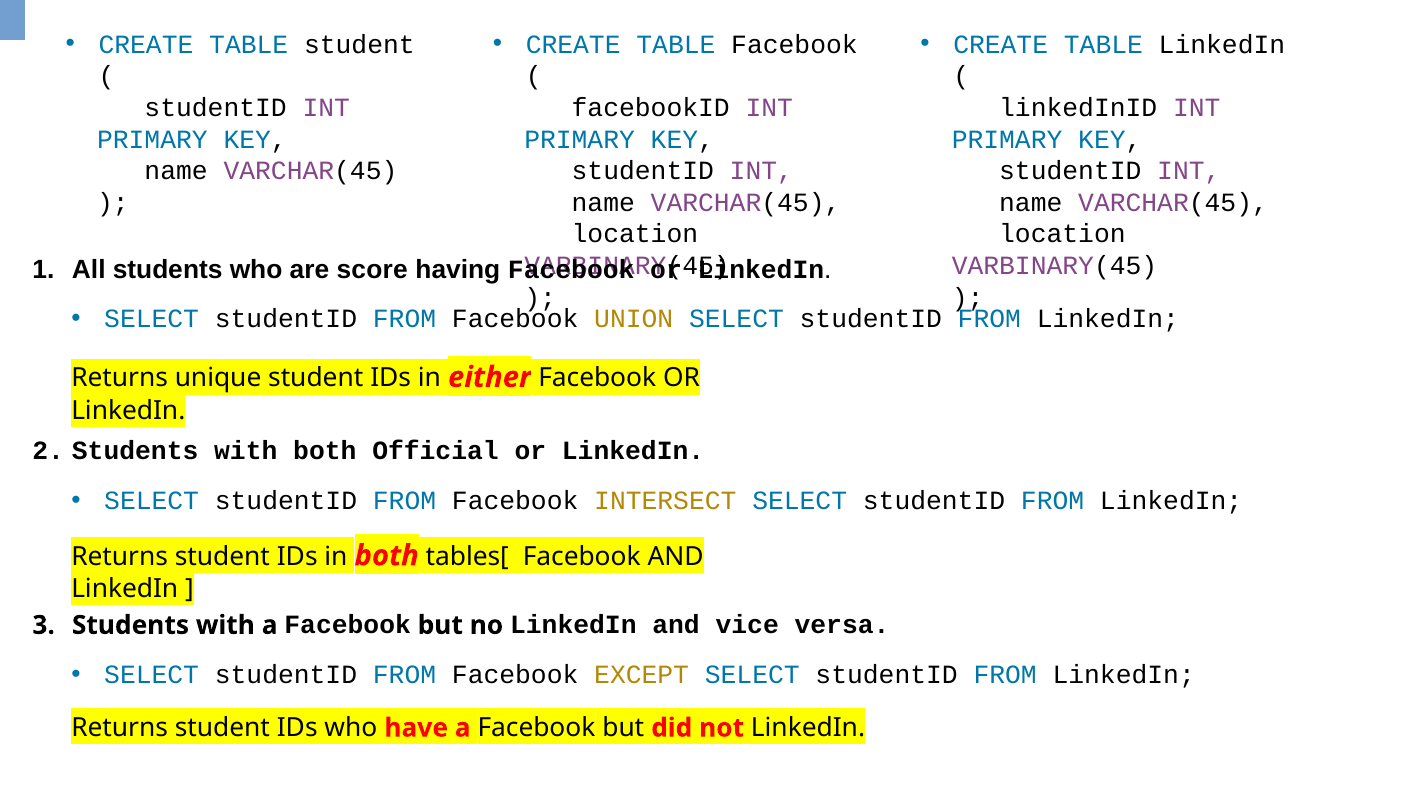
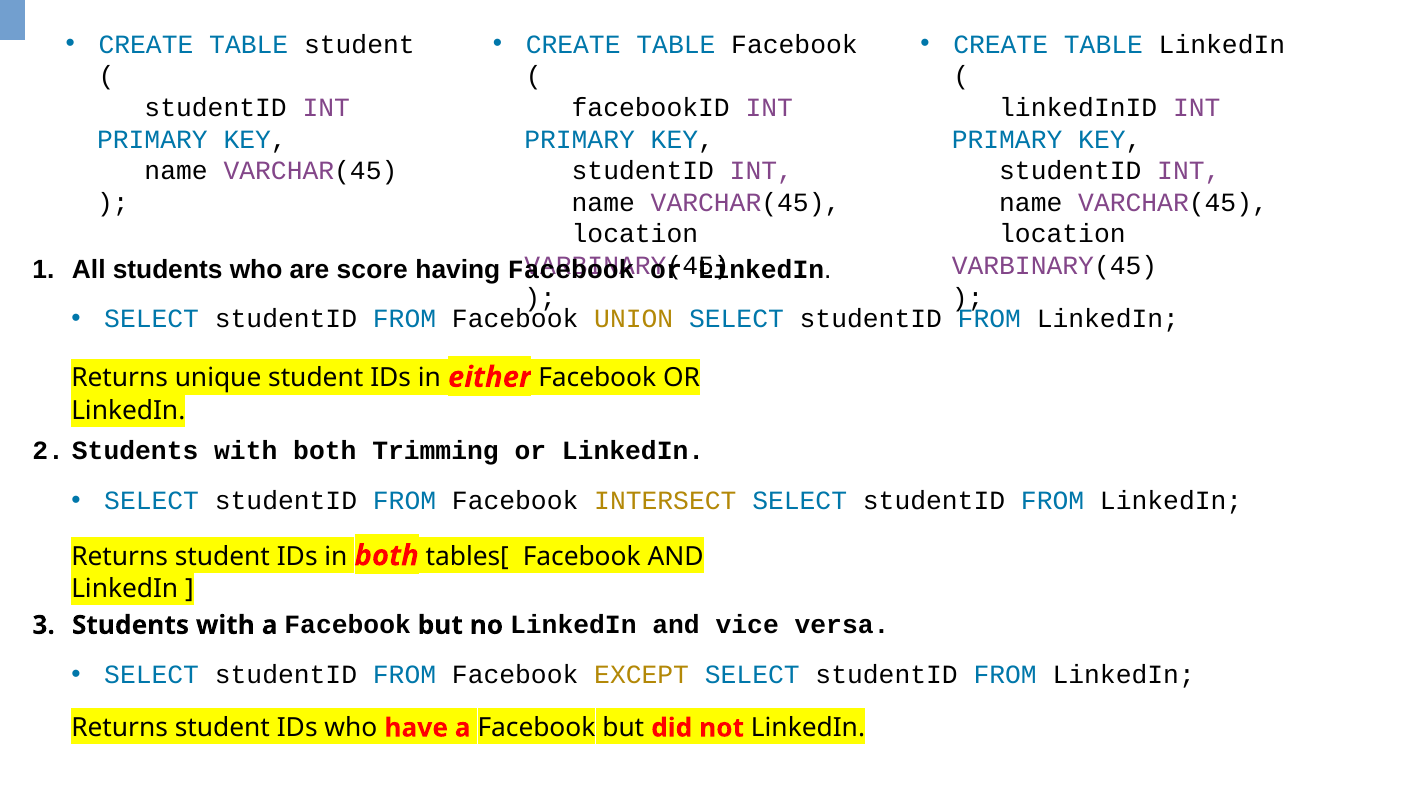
Official: Official -> Trimming
